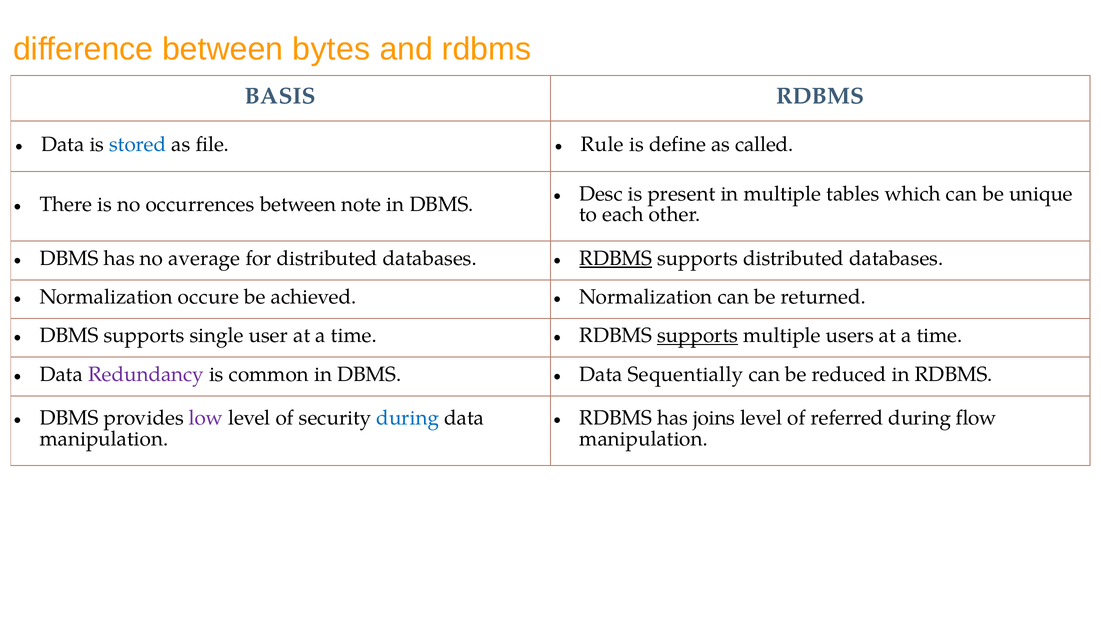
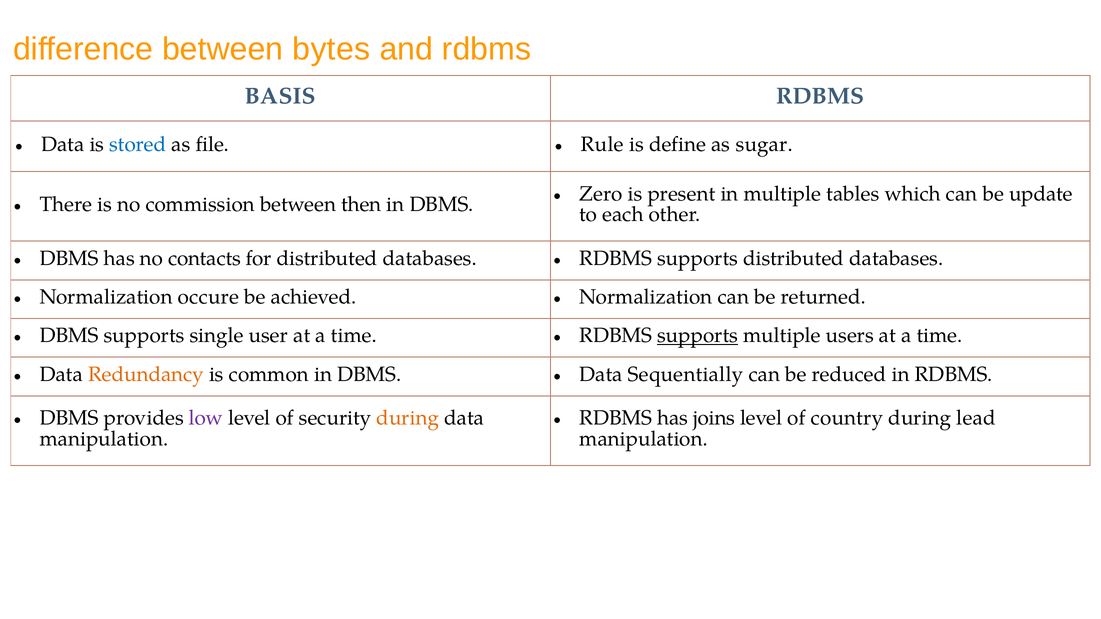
called: called -> sugar
Desc: Desc -> Zero
unique: unique -> update
occurrences: occurrences -> commission
note: note -> then
average: average -> contacts
RDBMS at (616, 258) underline: present -> none
Redundancy colour: purple -> orange
during at (408, 418) colour: blue -> orange
referred: referred -> country
flow: flow -> lead
